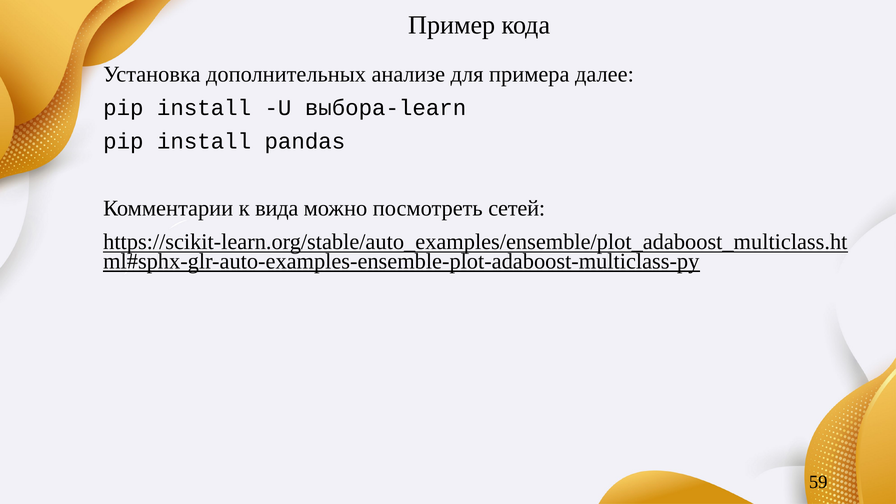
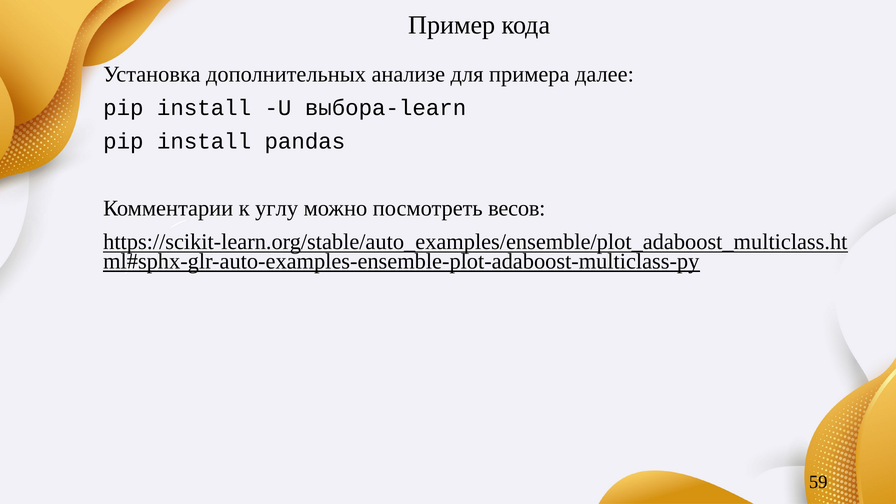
вида: вида -> углу
сетей: сетей -> весов
